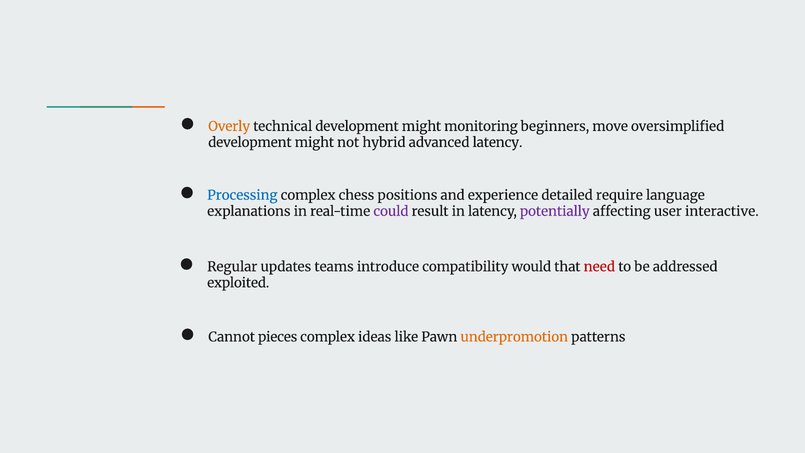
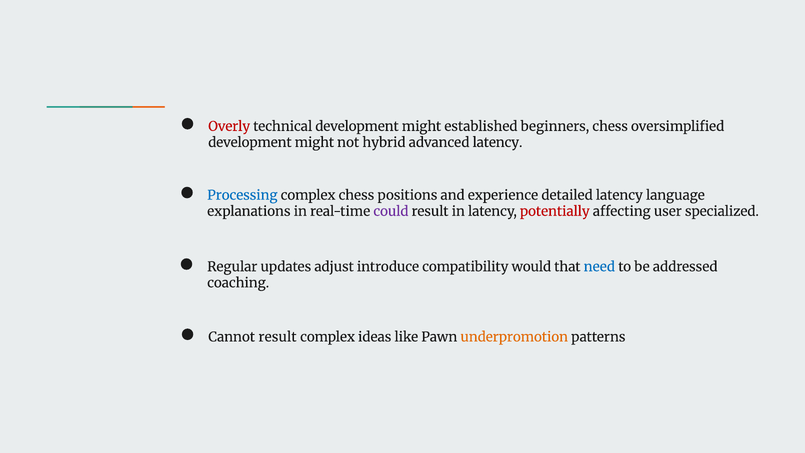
Overly colour: orange -> red
monitoring: monitoring -> established
beginners move: move -> chess
detailed require: require -> latency
potentially colour: purple -> red
interactive: interactive -> specialized
teams: teams -> adjust
need colour: red -> blue
exploited: exploited -> coaching
Cannot pieces: pieces -> result
